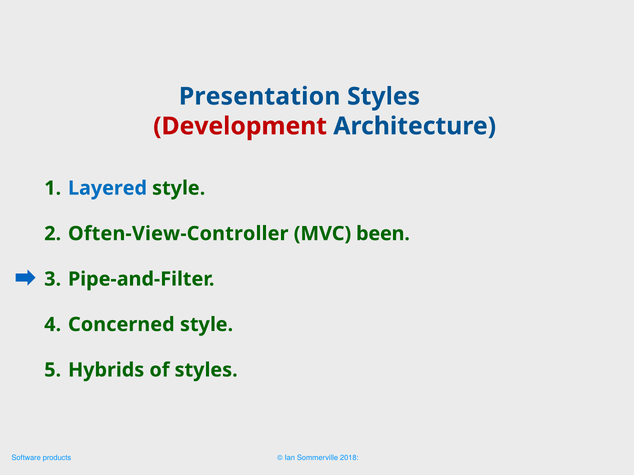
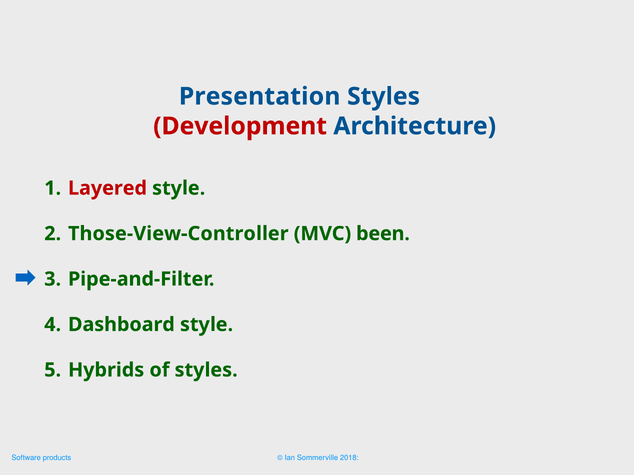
Layered colour: blue -> red
Often-View-Controller: Often-View-Controller -> Those-View-Controller
Concerned: Concerned -> Dashboard
